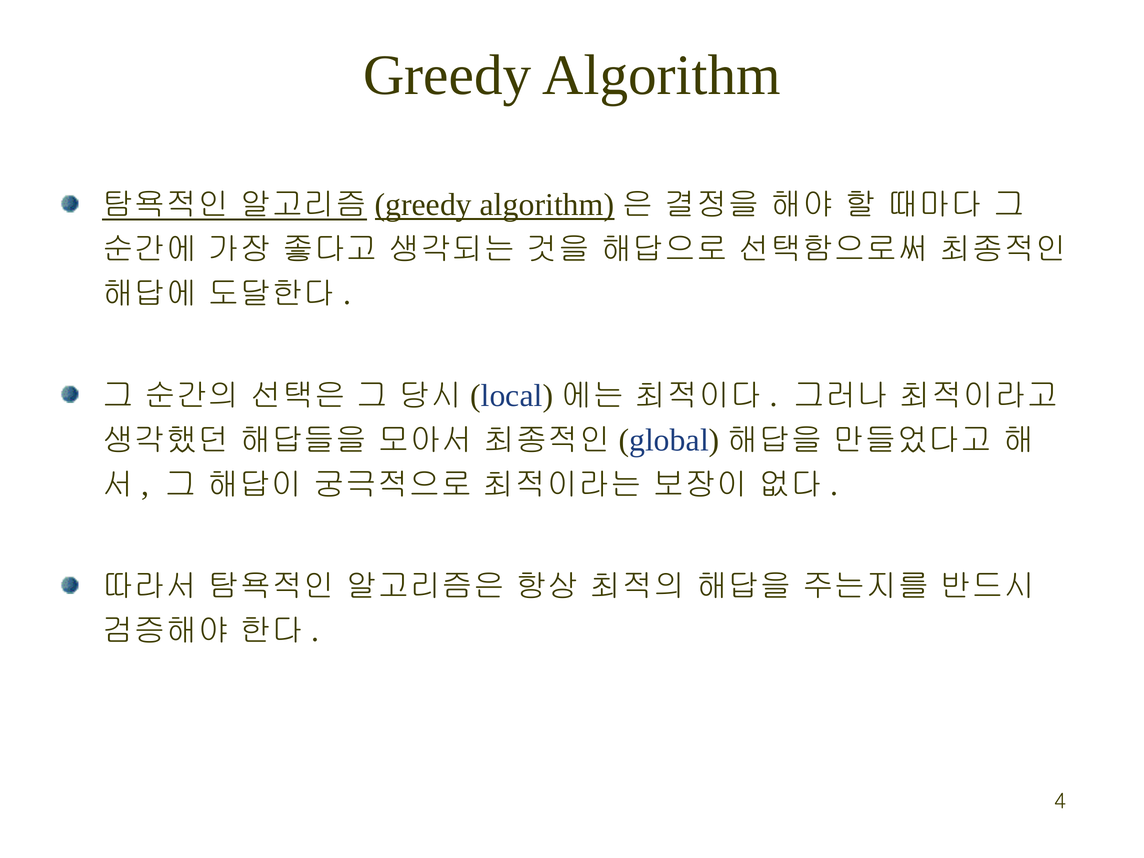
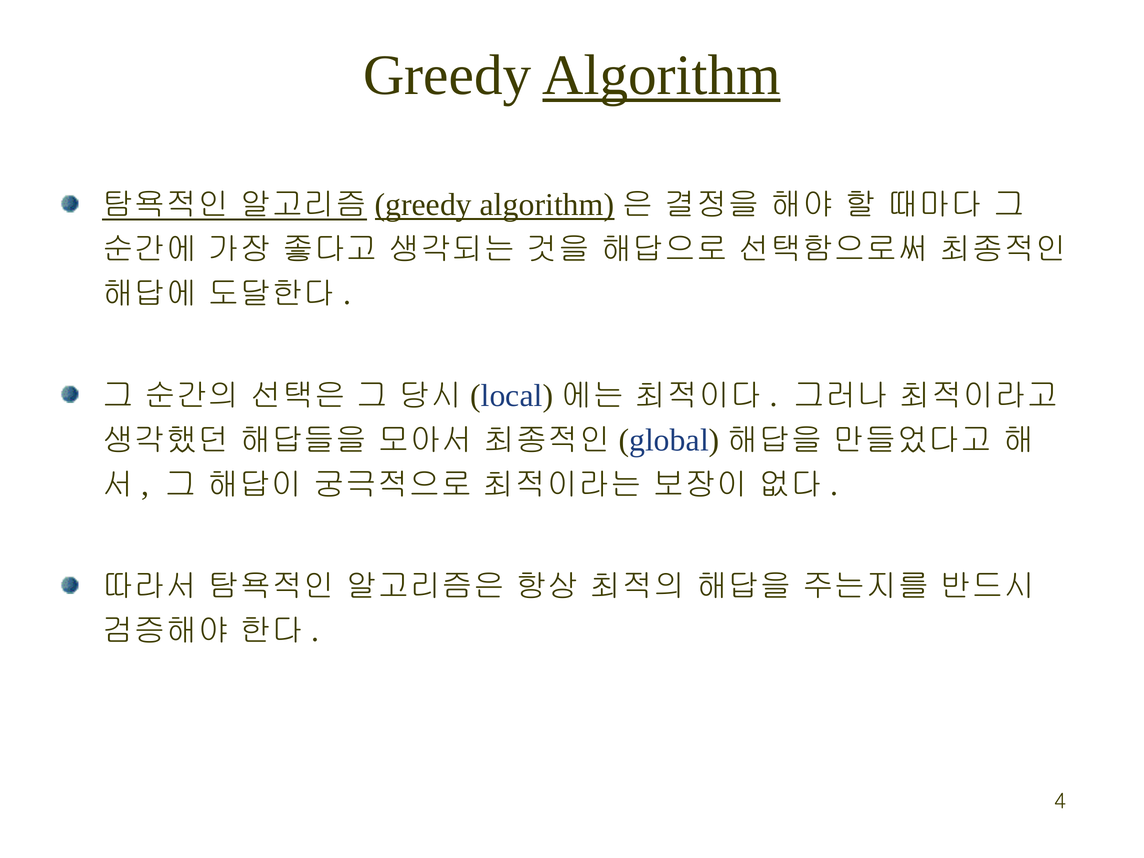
Algorithm underline: none -> present
